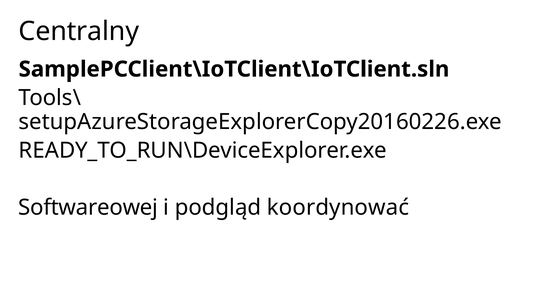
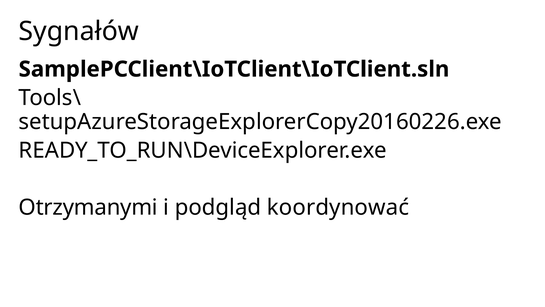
Centralny: Centralny -> Sygnałów
Softwareowej: Softwareowej -> Otrzymanymi
